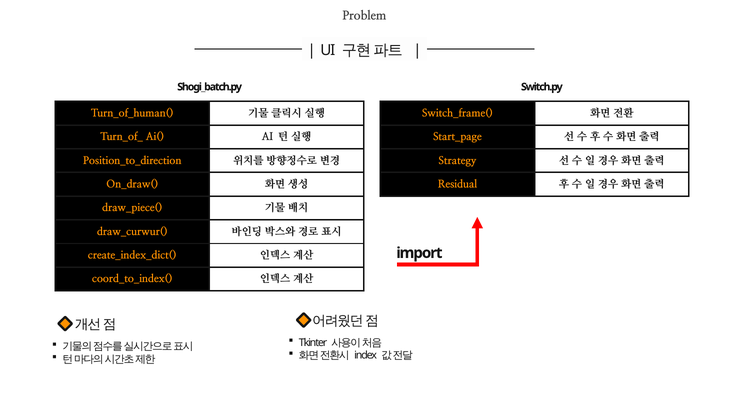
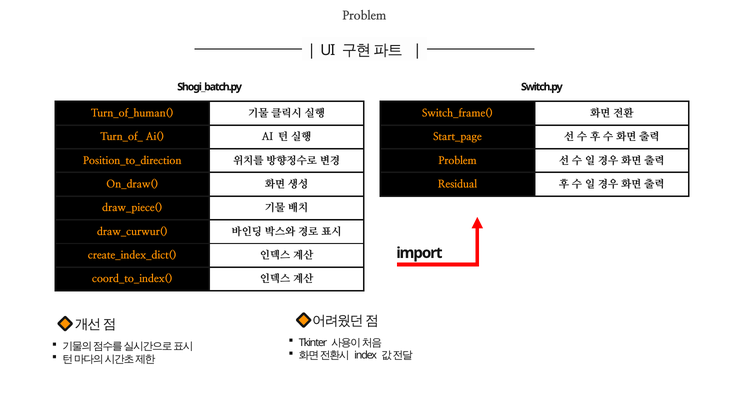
Strategy at (458, 161): Strategy -> Problem
